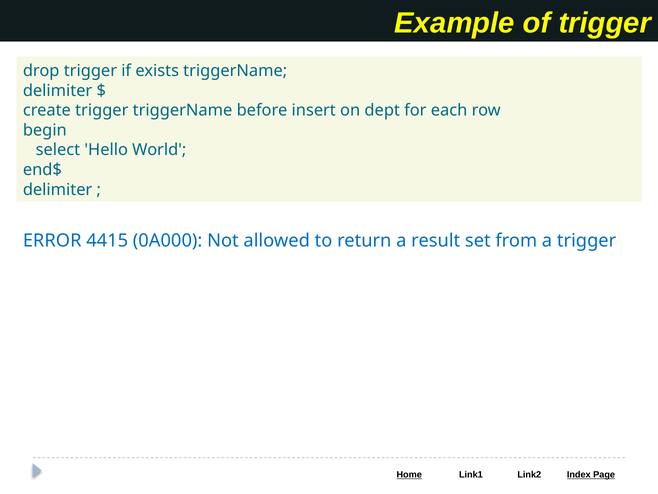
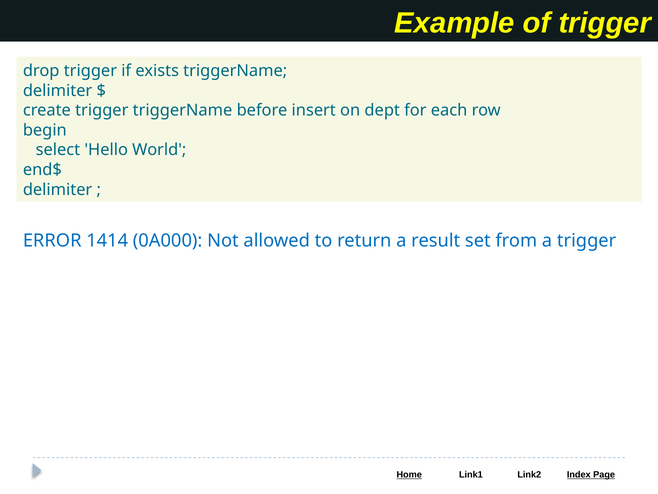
4415: 4415 -> 1414
